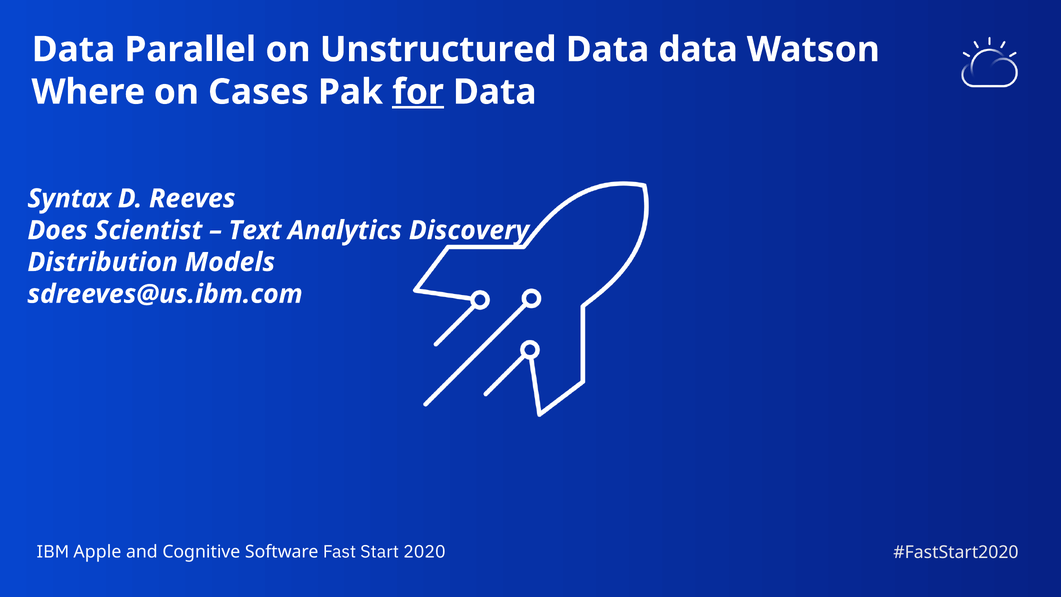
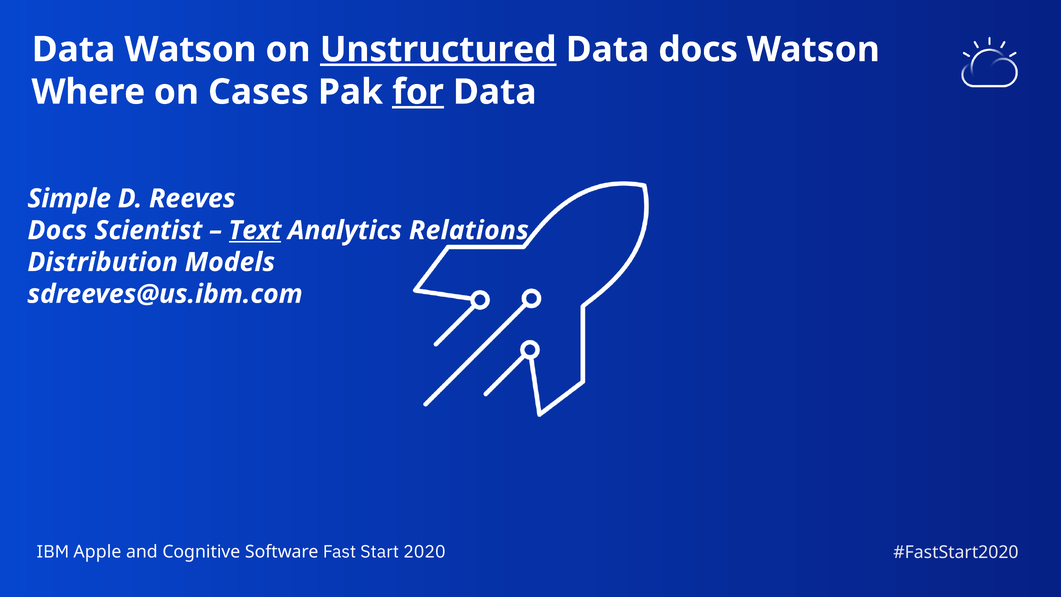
Data Parallel: Parallel -> Watson
Unstructured underline: none -> present
Data data: data -> docs
Syntax: Syntax -> Simple
Does at (58, 230): Does -> Docs
Text underline: none -> present
Discovery: Discovery -> Relations
